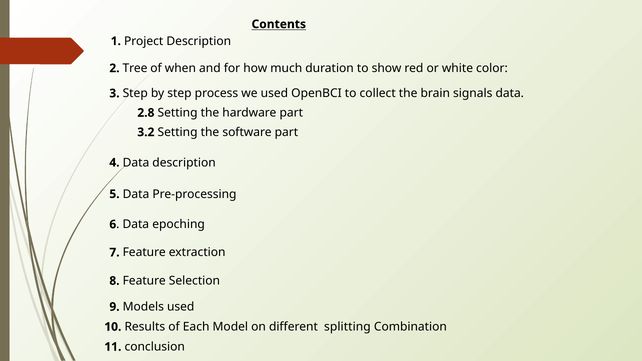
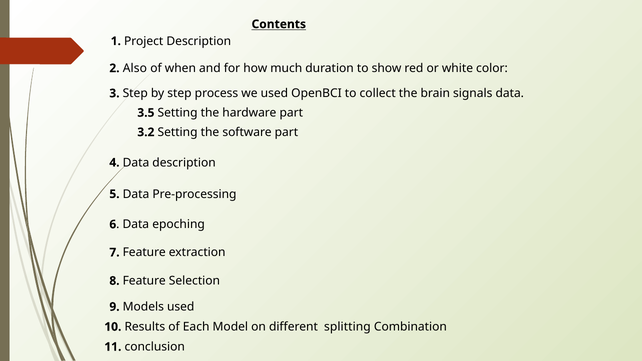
Tree: Tree -> Also
2.8: 2.8 -> 3.5
